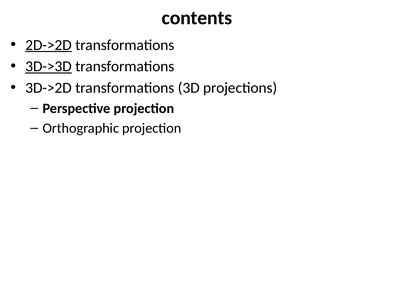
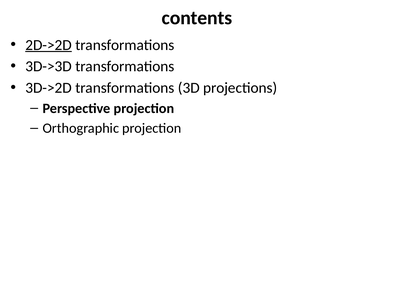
3D->3D underline: present -> none
